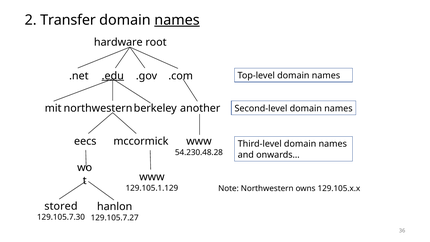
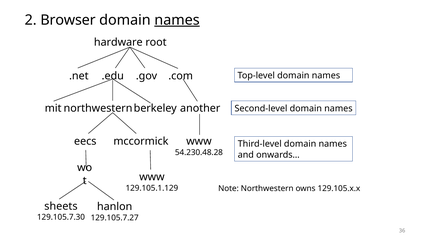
Transfer: Transfer -> Browser
.edu underline: present -> none
stored: stored -> sheets
